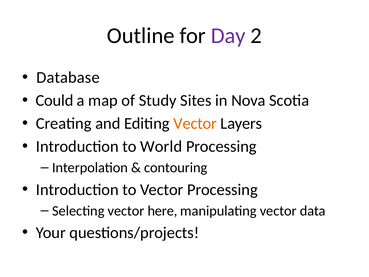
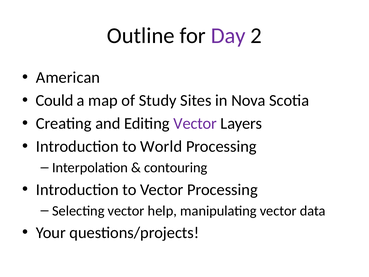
Database: Database -> American
Vector at (195, 123) colour: orange -> purple
here: here -> help
